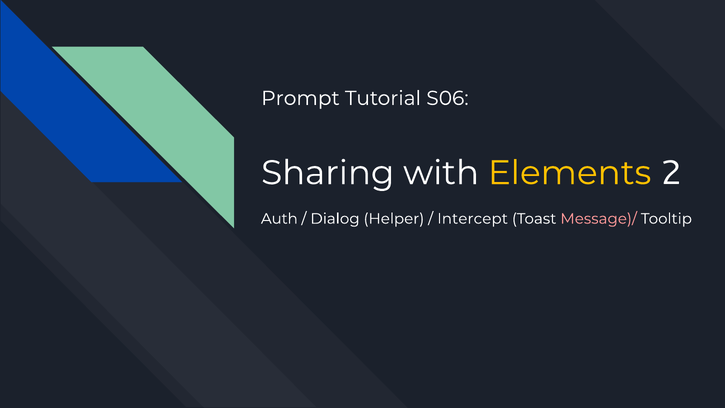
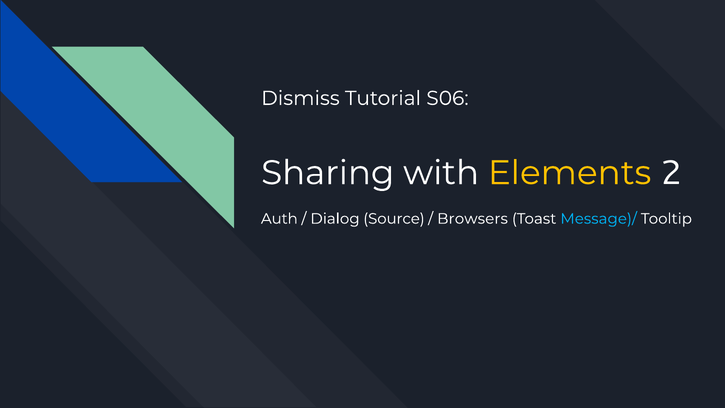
Prompt: Prompt -> Dismiss
Helper: Helper -> Source
Intercept: Intercept -> Browsers
Message)/ colour: pink -> light blue
